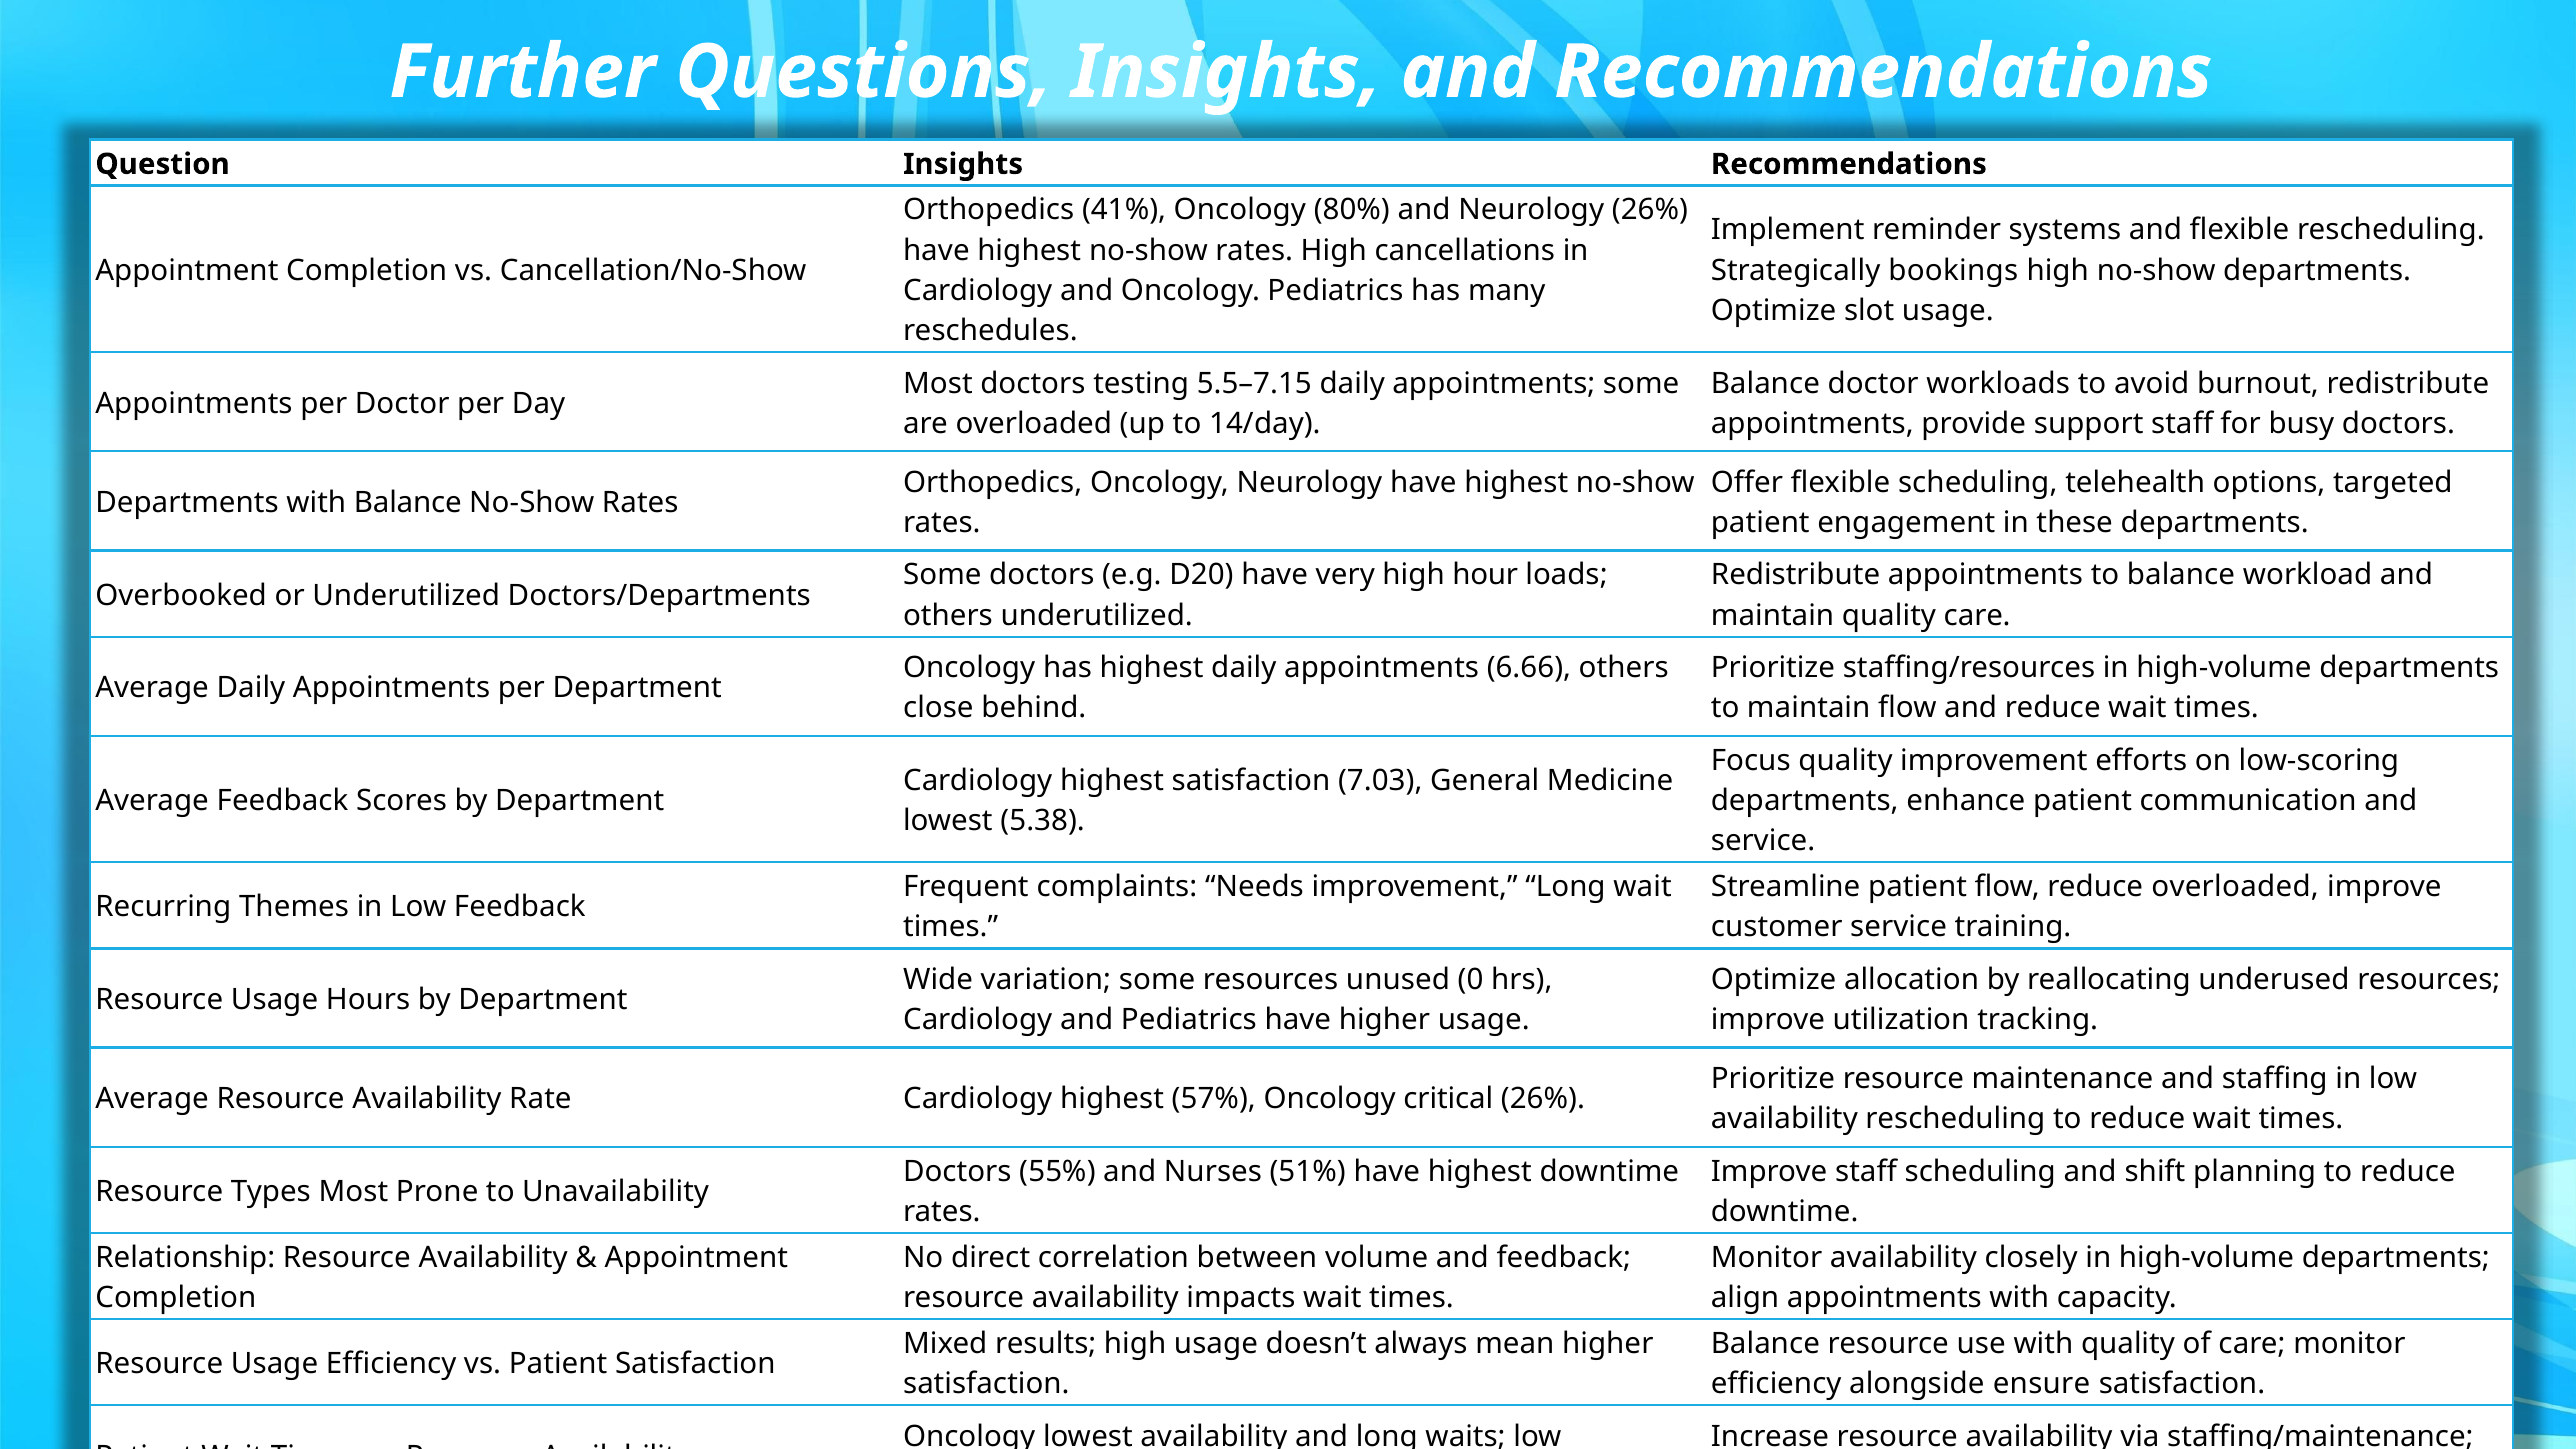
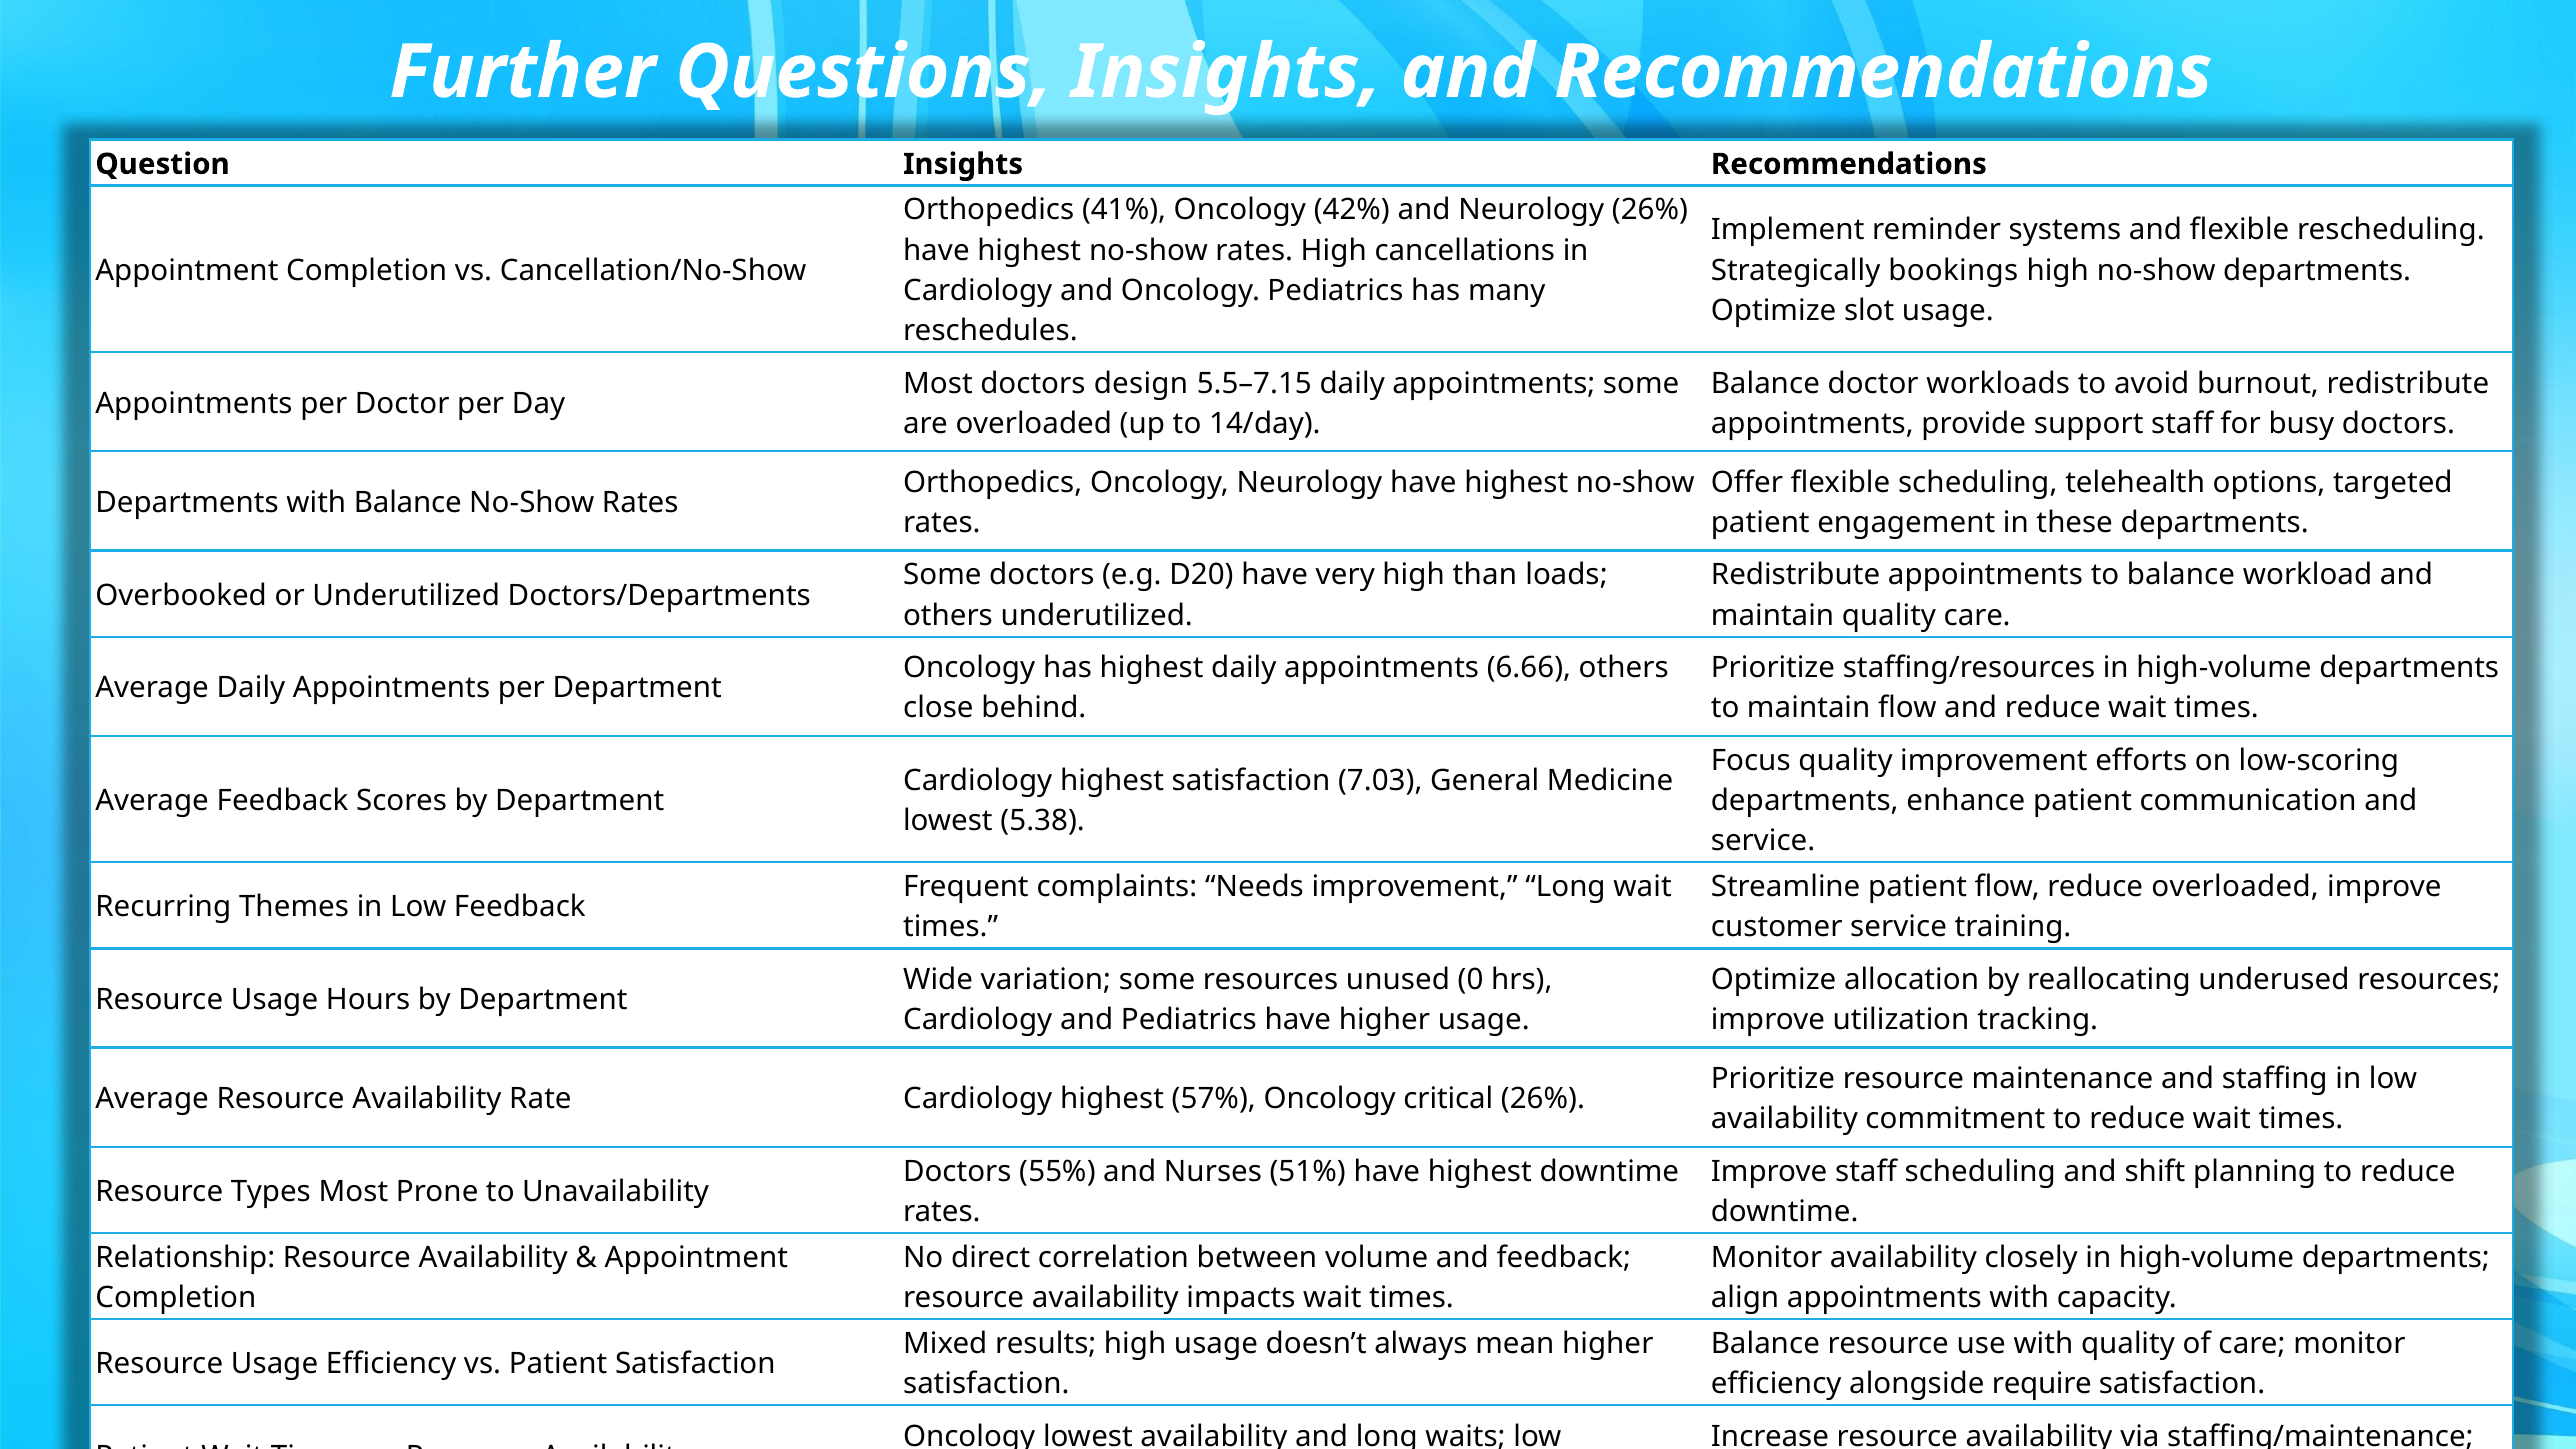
80%: 80% -> 42%
testing: testing -> design
hour: hour -> than
availability rescheduling: rescheduling -> commitment
ensure: ensure -> require
